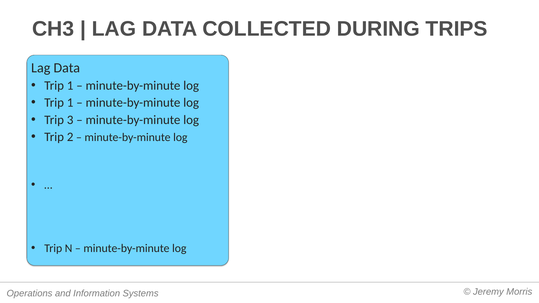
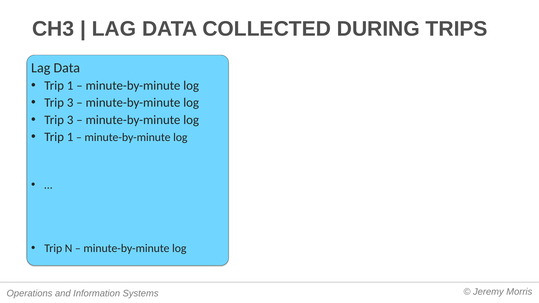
1 at (70, 103): 1 -> 3
2 at (70, 137): 2 -> 1
